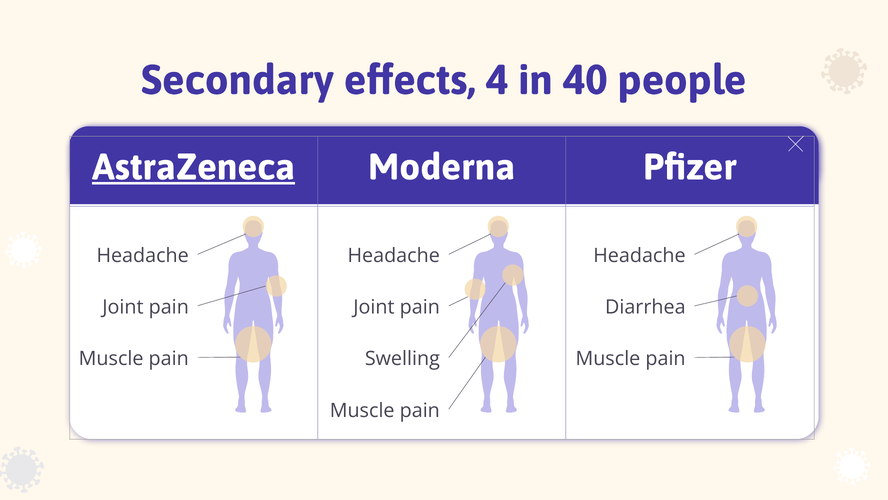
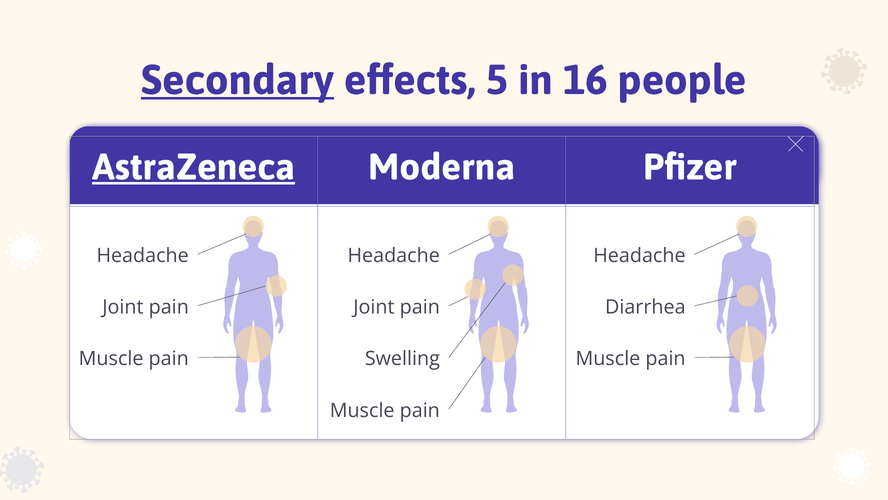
Secondary underline: none -> present
4: 4 -> 5
40: 40 -> 16
